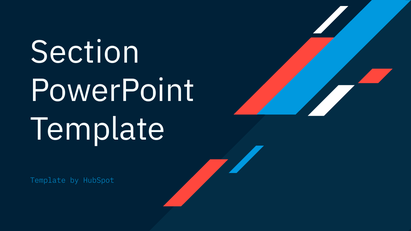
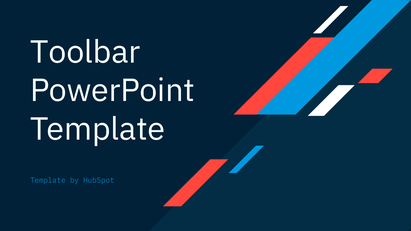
Section: Section -> Toolbar
